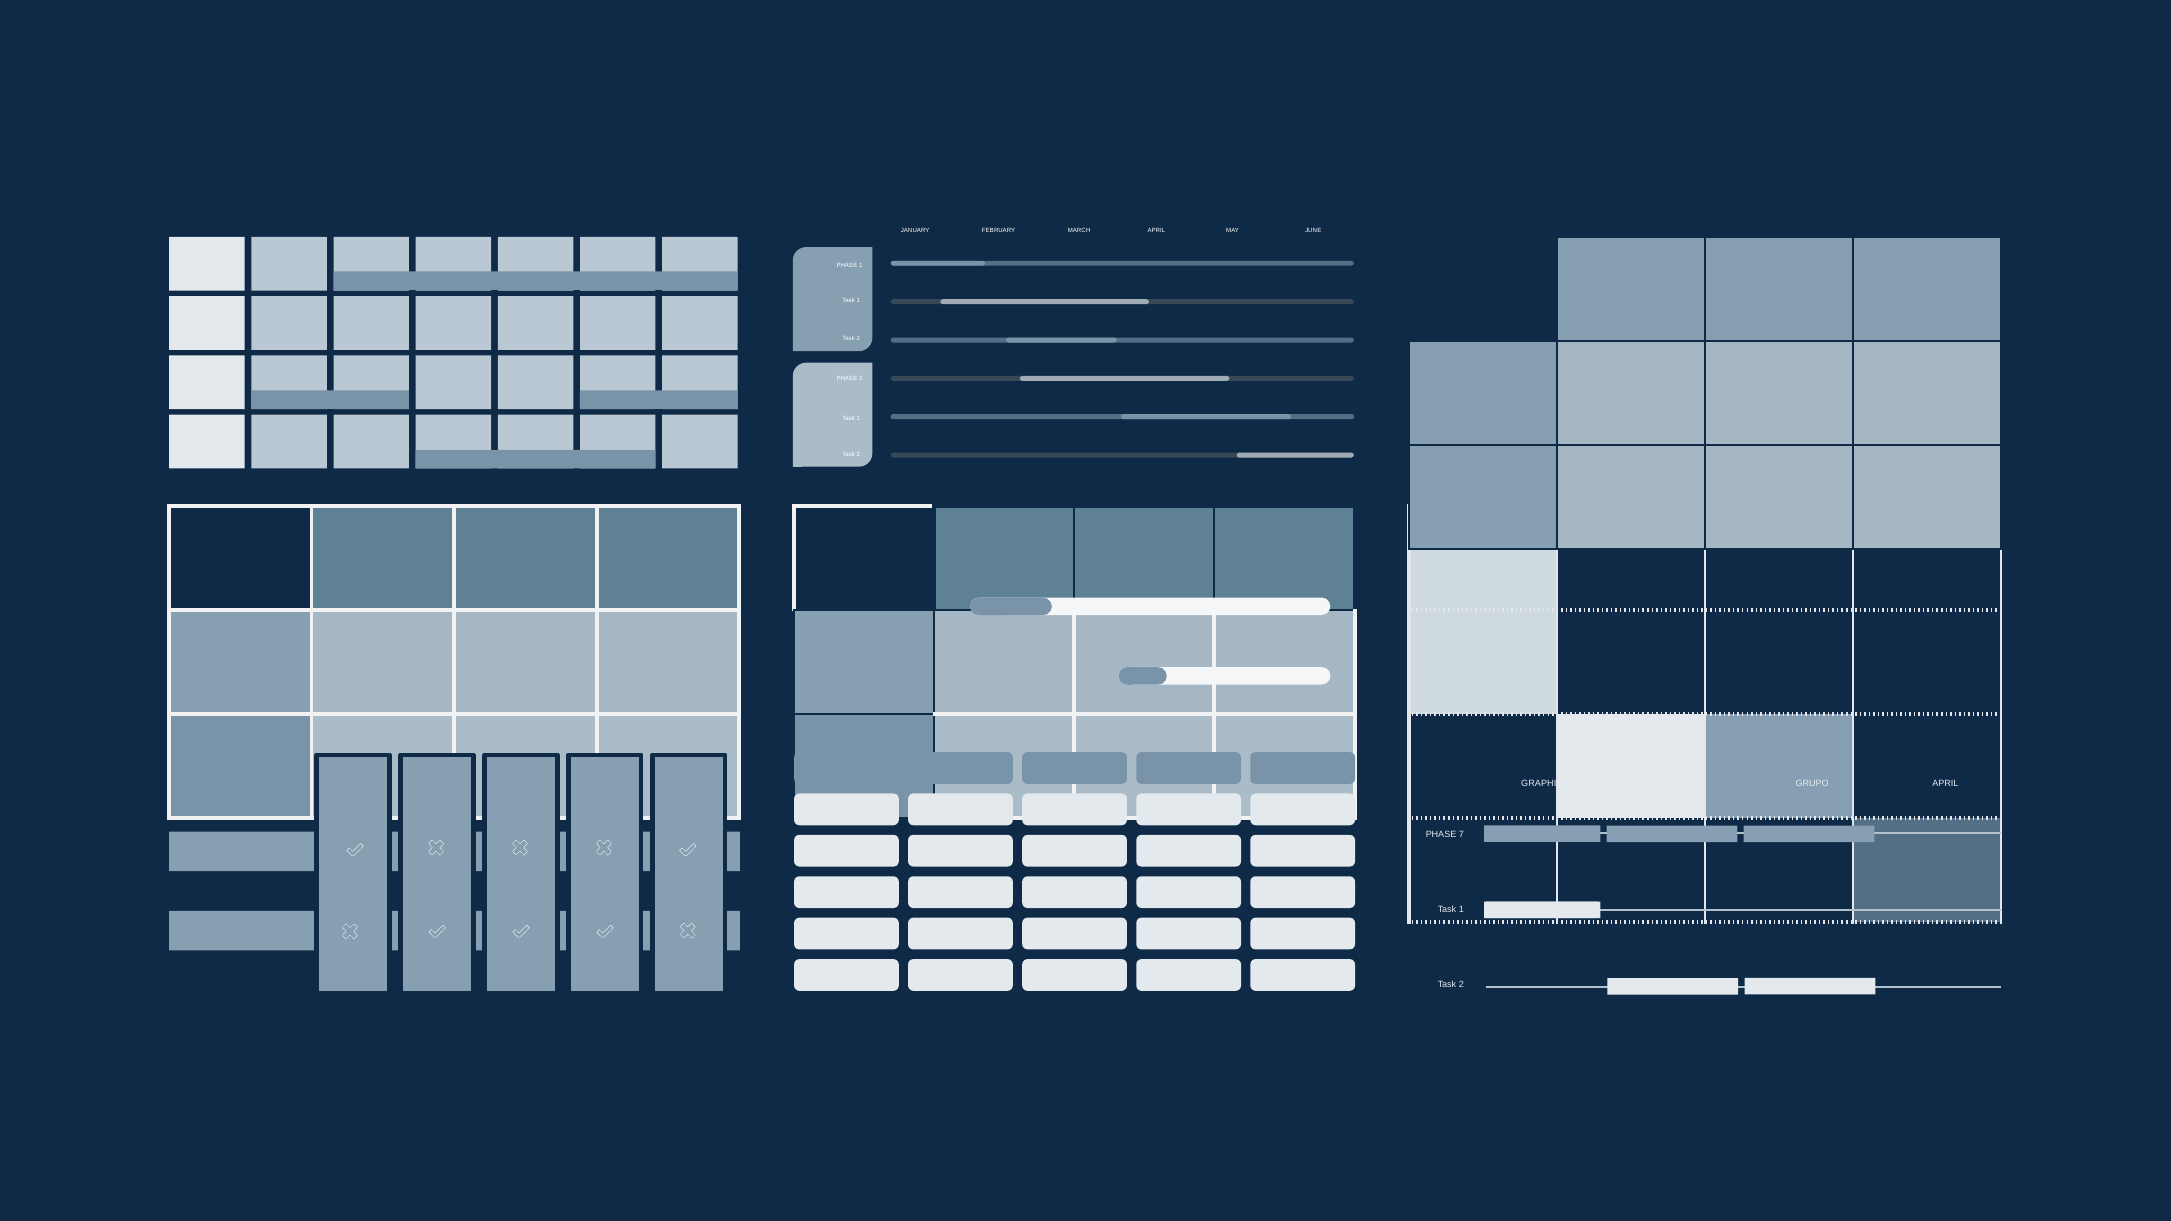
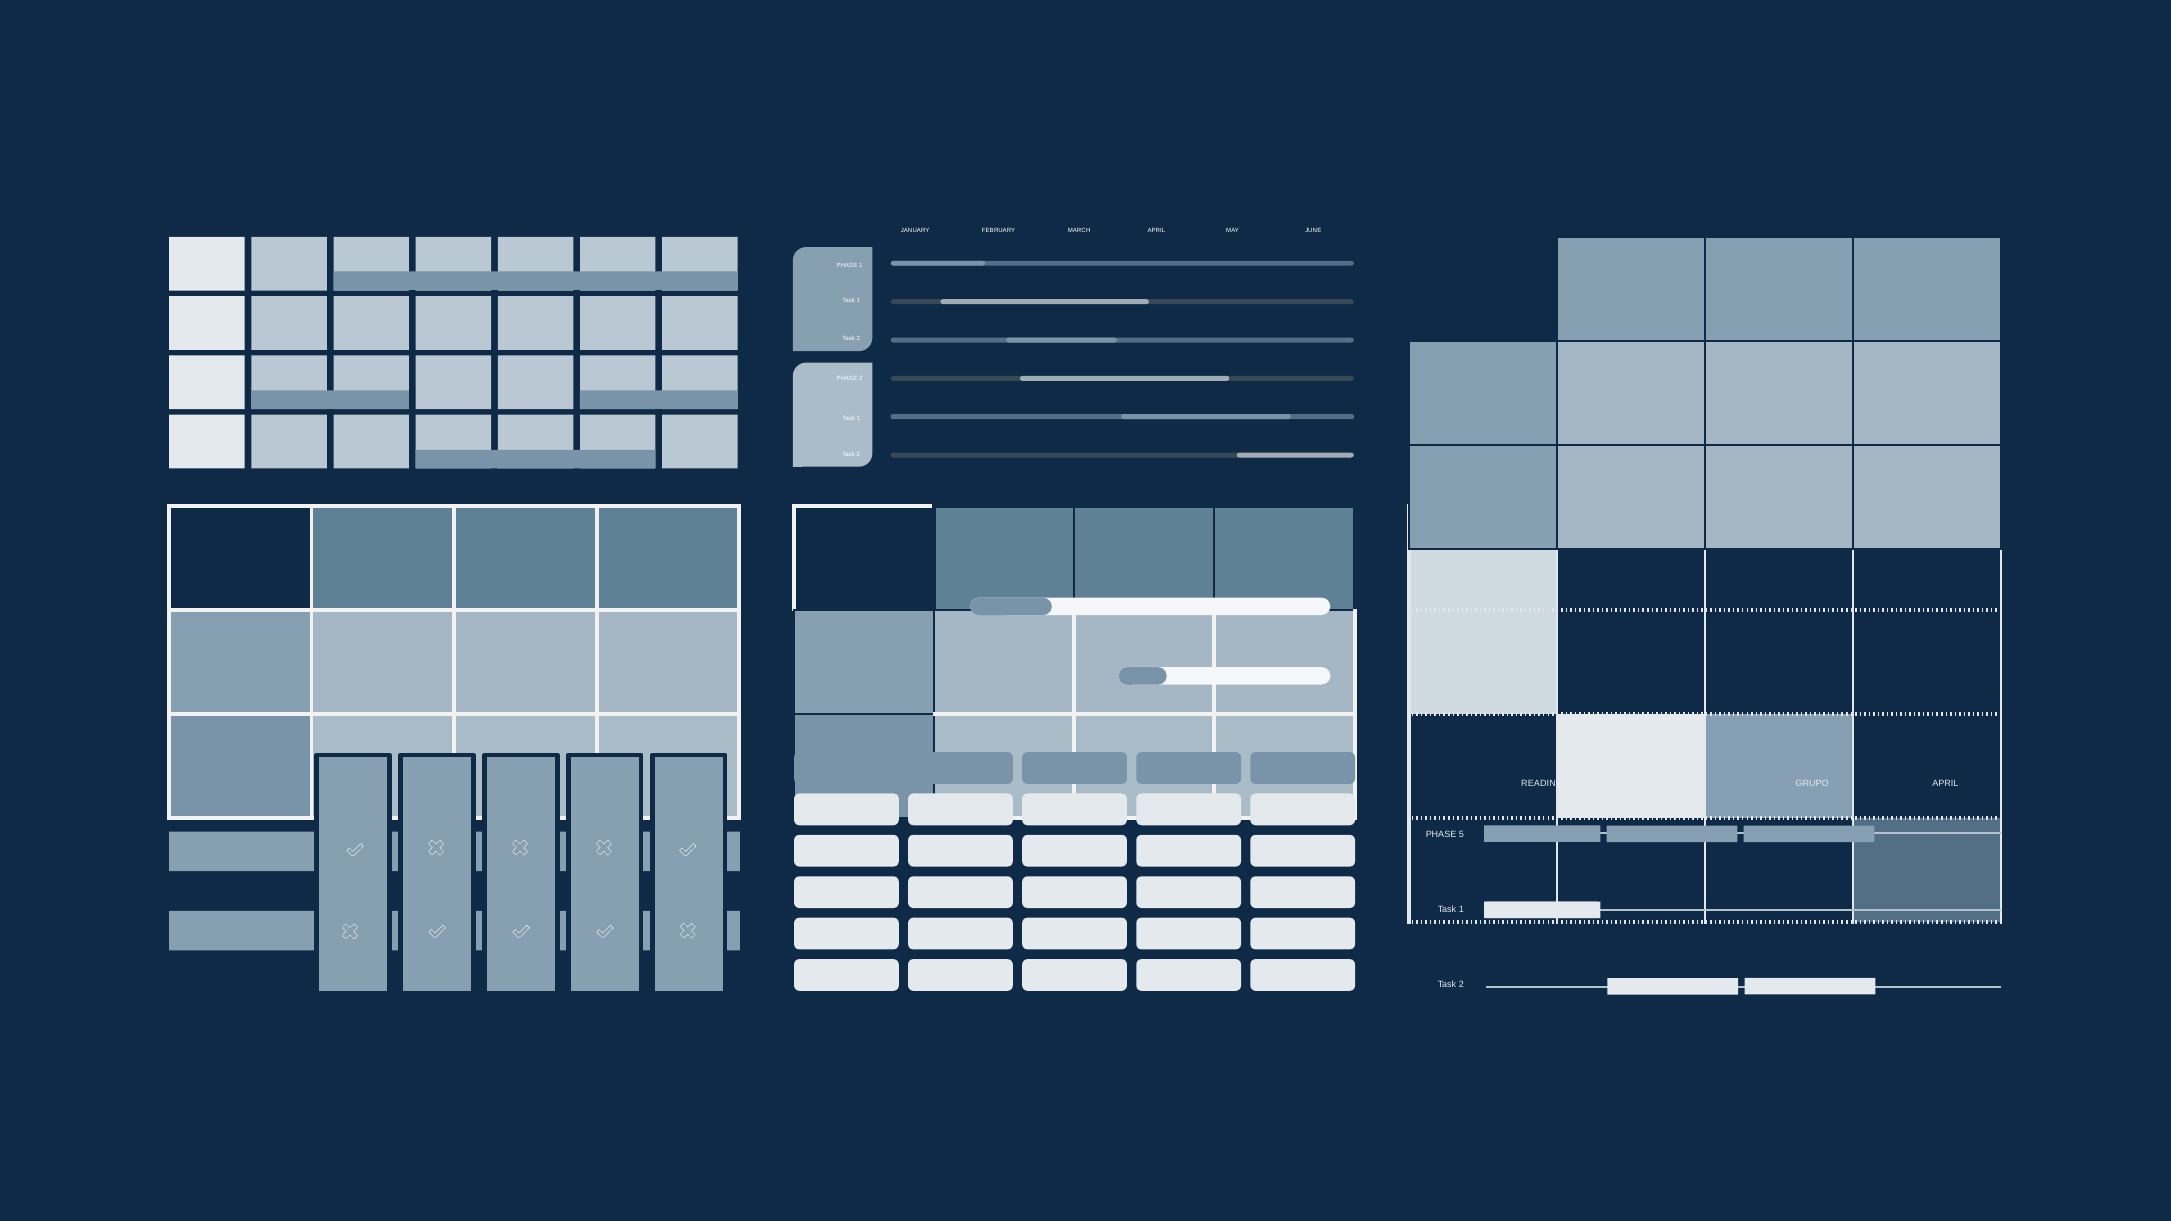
GRAPHIC: GRAPHIC -> READING
7: 7 -> 5
